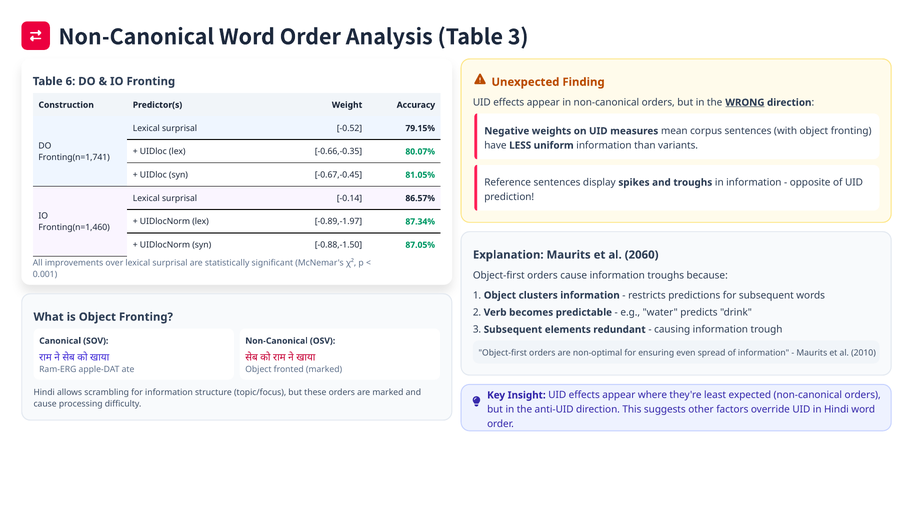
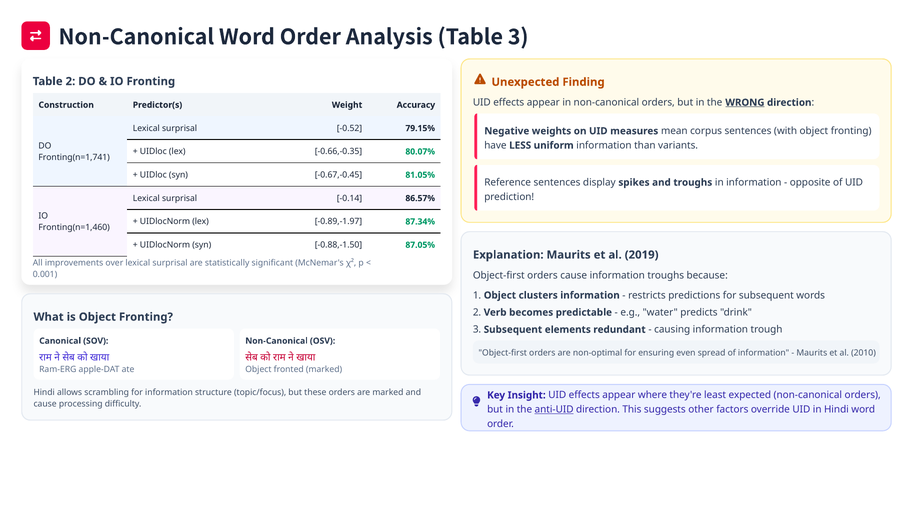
Table 6: 6 -> 2
2060: 2060 -> 2019
anti-UID underline: none -> present
